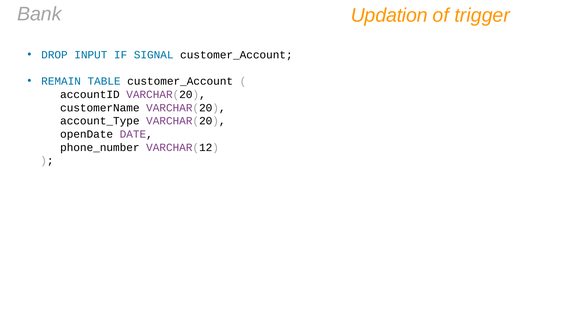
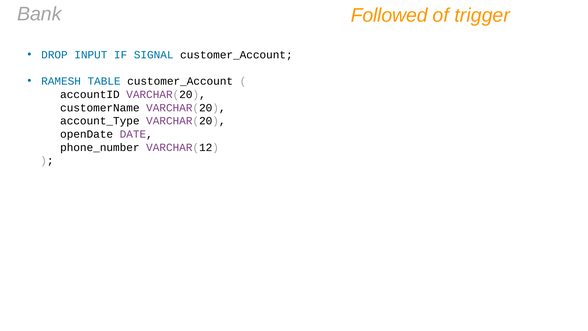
Updation: Updation -> Followed
REMAIN: REMAIN -> RAMESH
